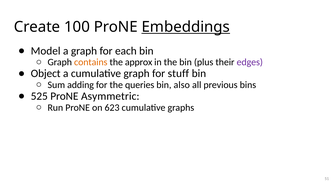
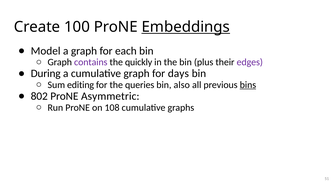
contains colour: orange -> purple
approx: approx -> quickly
Object: Object -> During
stuff: stuff -> days
adding: adding -> editing
bins underline: none -> present
525: 525 -> 802
623: 623 -> 108
